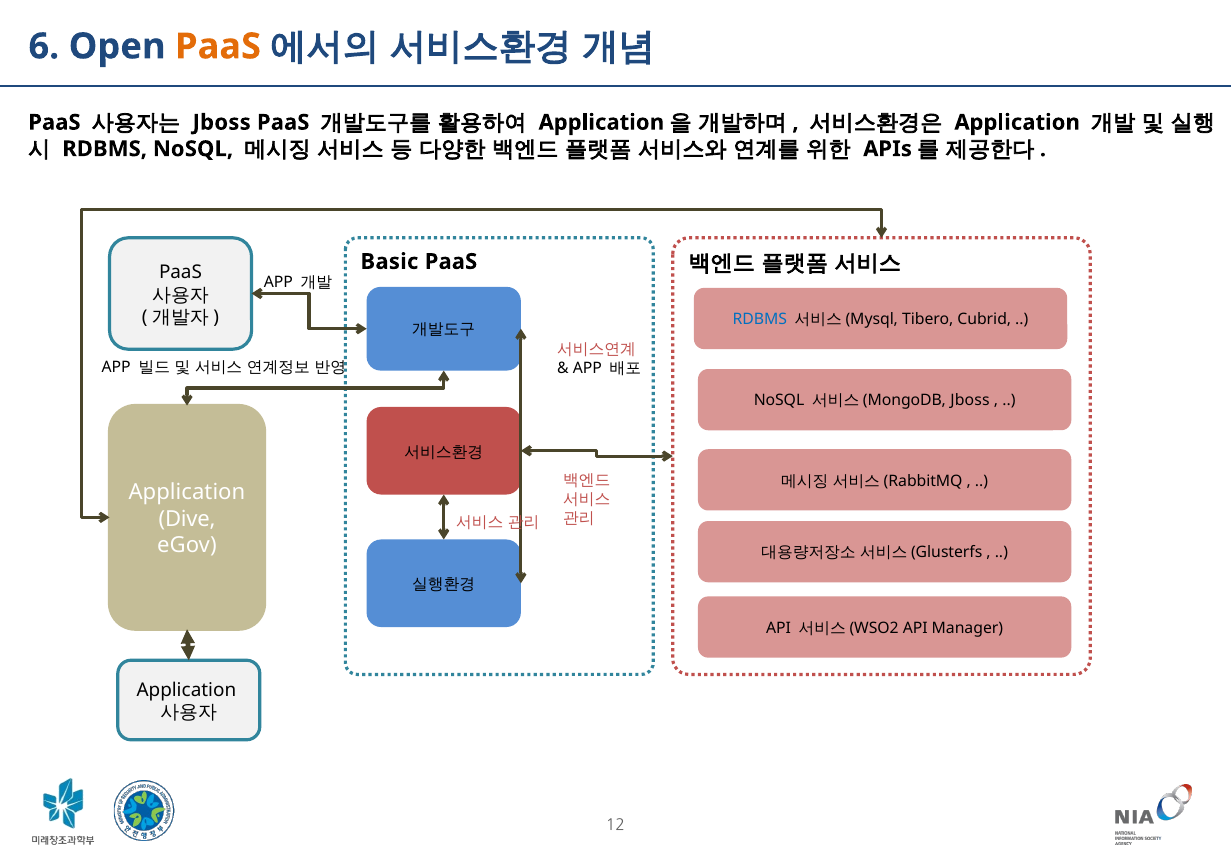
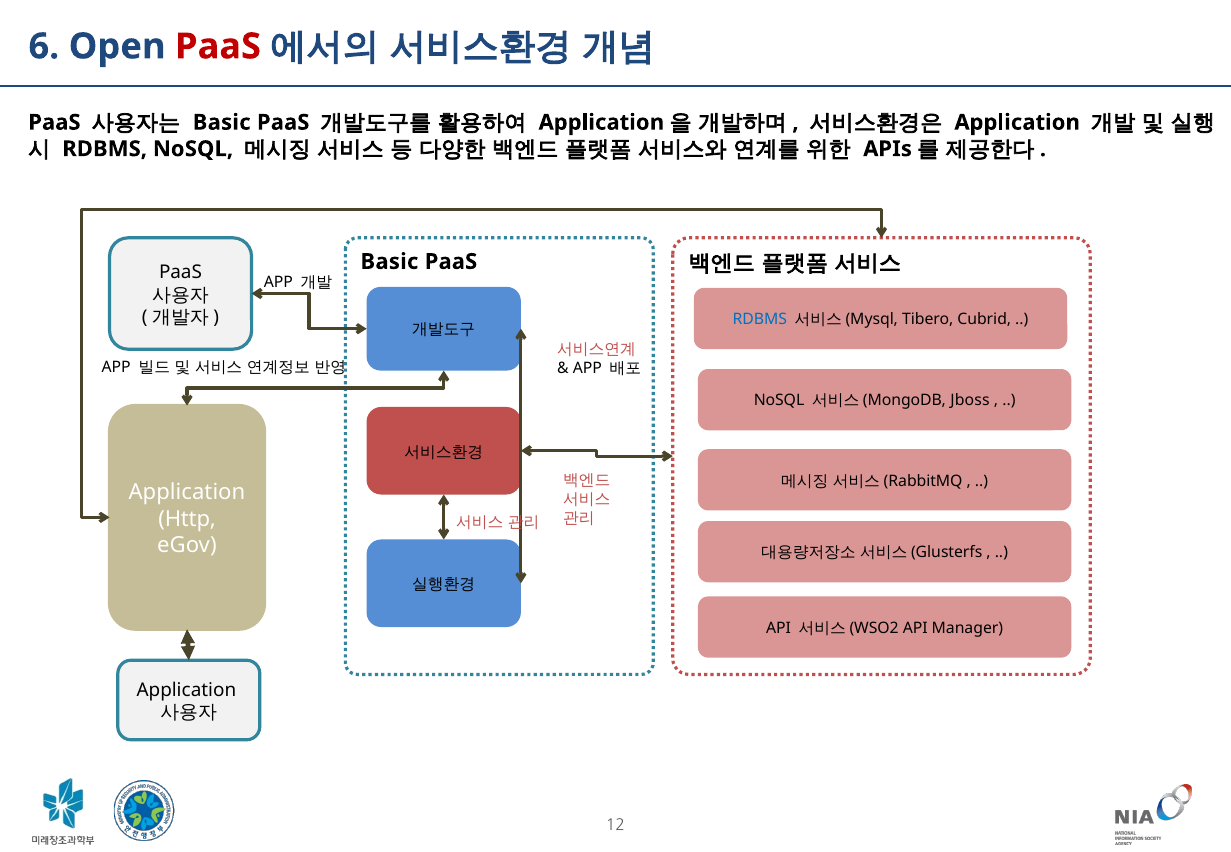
PaaS at (218, 46) colour: orange -> red
Jboss at (222, 122): Jboss -> Basic
Dive: Dive -> Http
